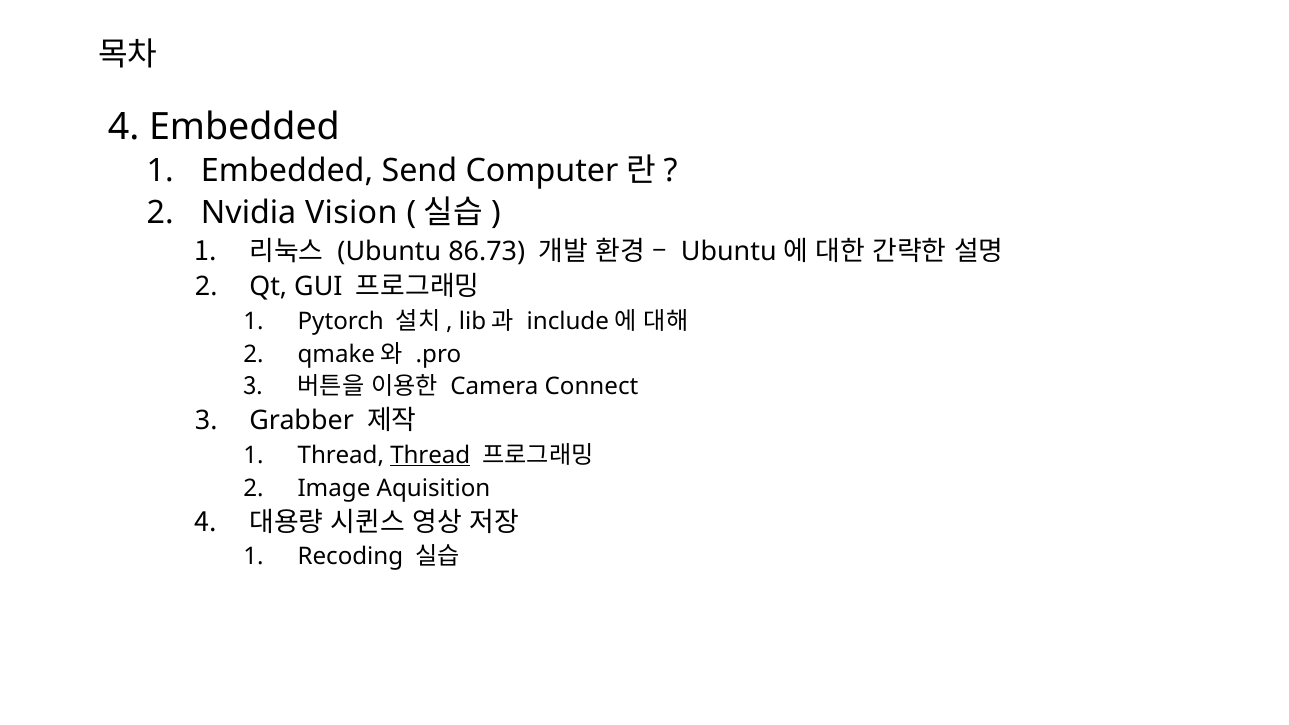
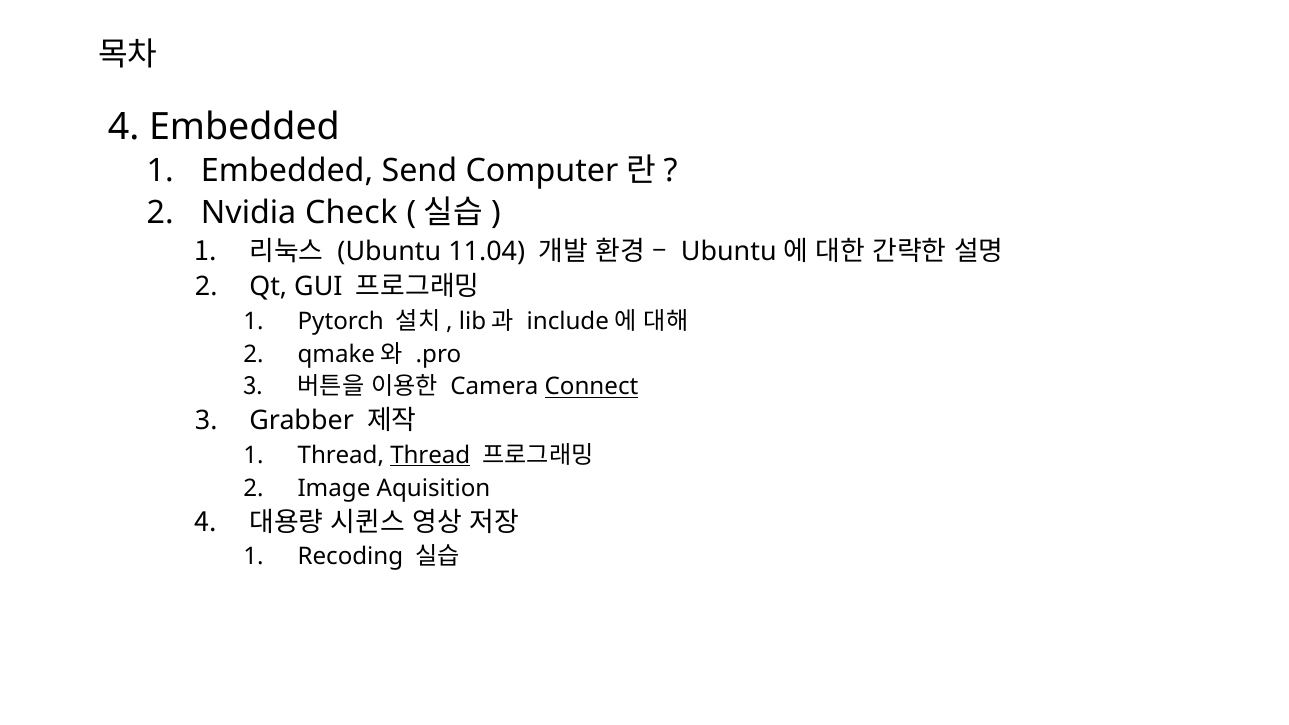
Vision: Vision -> Check
86.73: 86.73 -> 11.04
Connect underline: none -> present
